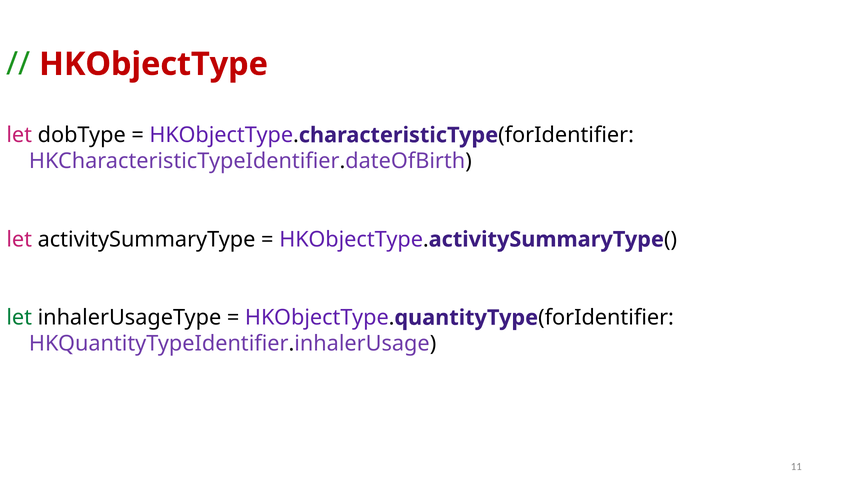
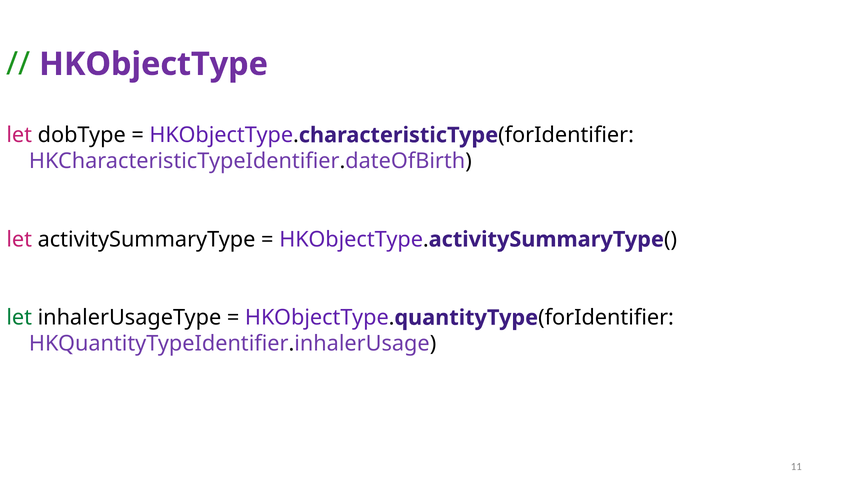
HKObjectType at (154, 64) colour: red -> purple
